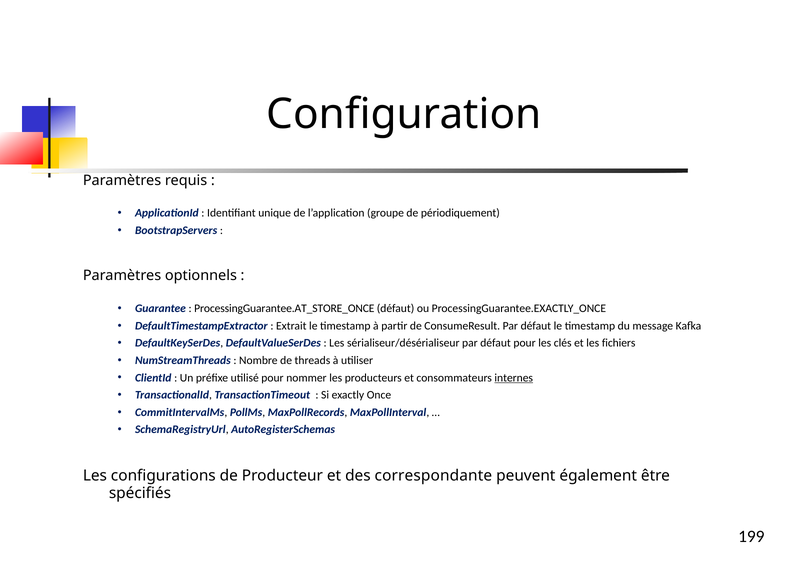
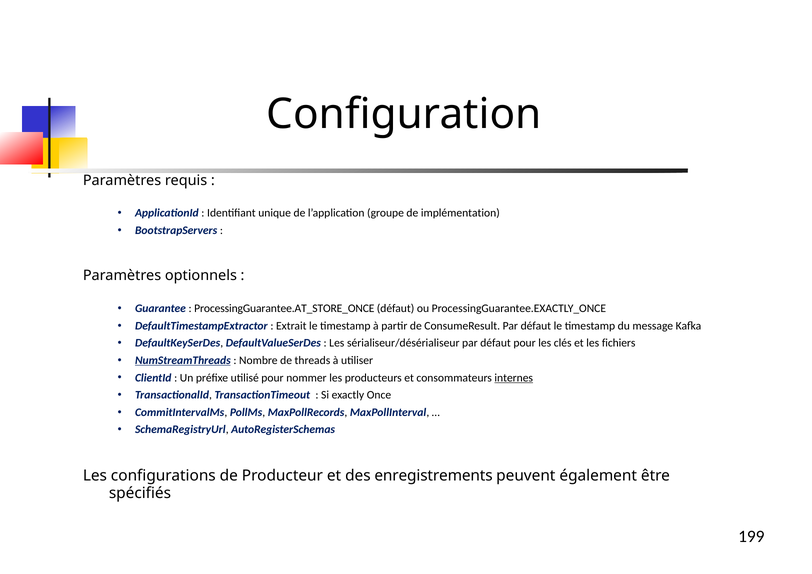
périodiquement: périodiquement -> implémentation
NumStreamThreads underline: none -> present
correspondante: correspondante -> enregistrements
